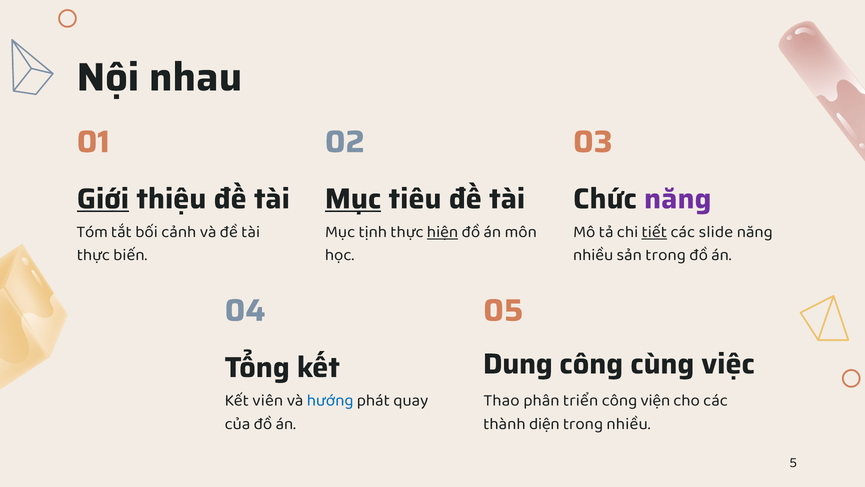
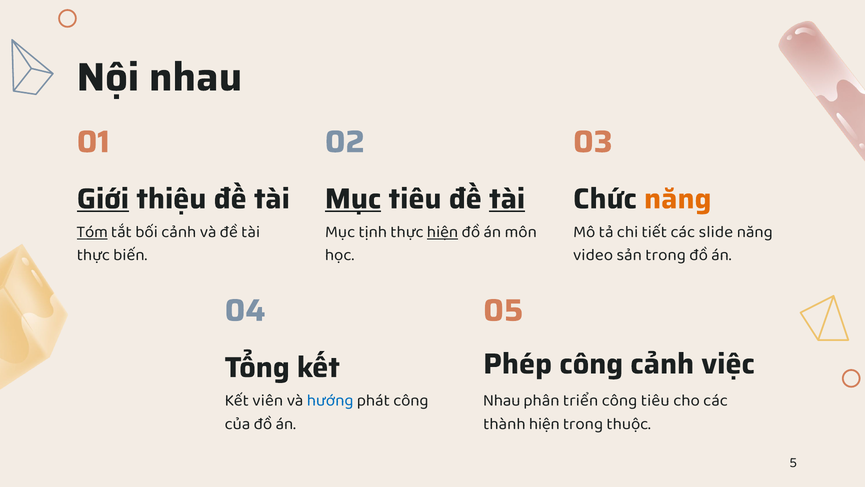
tài at (507, 199) underline: none -> present
năng at (678, 199) colour: purple -> orange
Tóm underline: none -> present
tiết underline: present -> none
nhiều at (593, 255): nhiều -> video
Dung: Dung -> Phép
công cùng: cùng -> cảnh
phát quay: quay -> công
Thao at (502, 400): Thao -> Nhau
công viện: viện -> tiêu
thành diện: diện -> hiện
trong nhiều: nhiều -> thuộc
